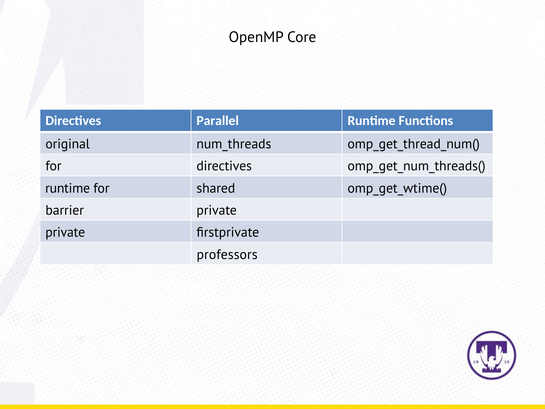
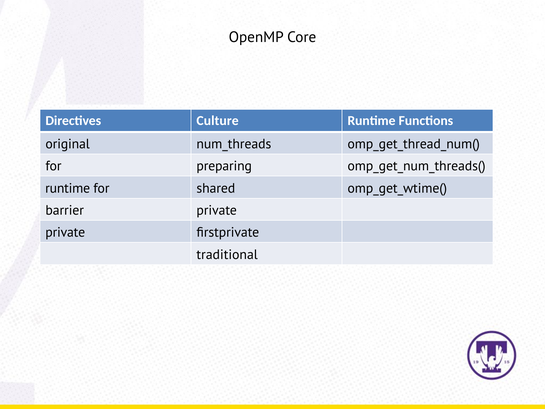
Parallel: Parallel -> Culture
for directives: directives -> preparing
professors: professors -> traditional
